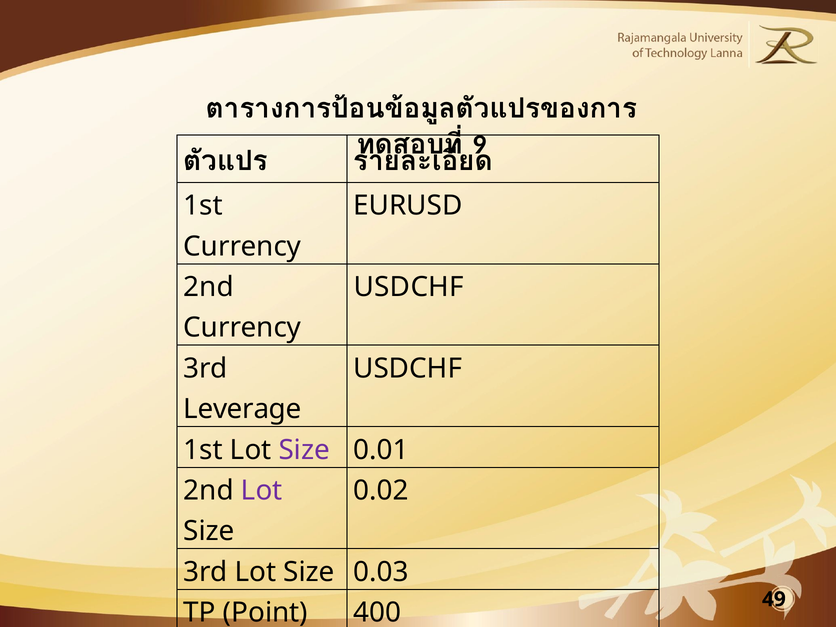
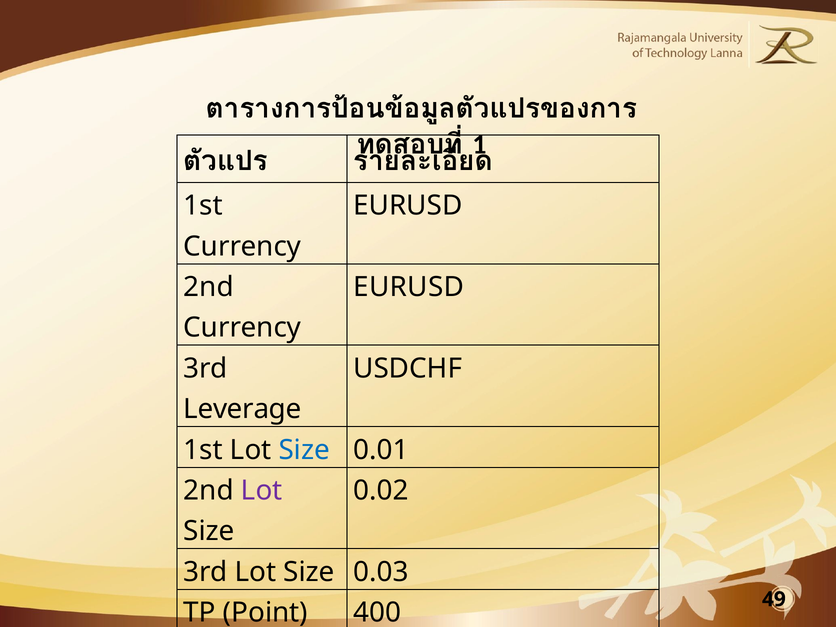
9: 9 -> 1
USDCHF at (409, 287): USDCHF -> EURUSD
Size at (304, 450) colour: purple -> blue
